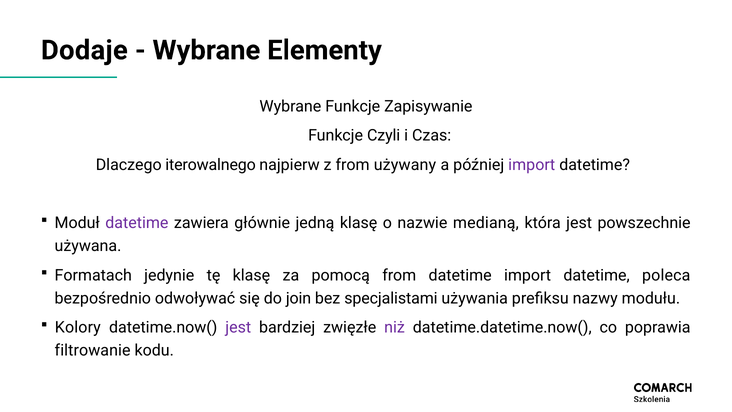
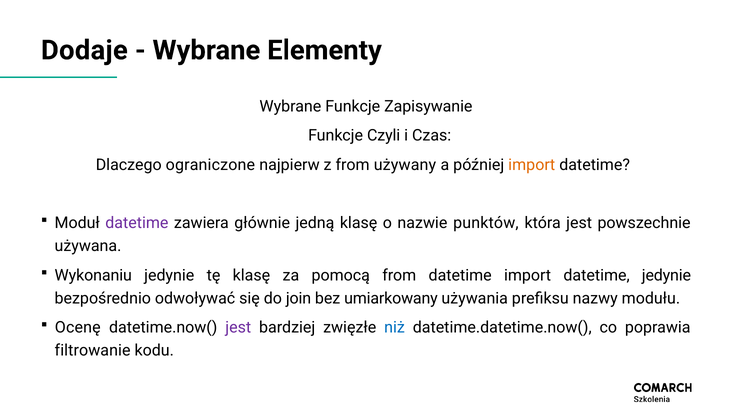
iterowalnego: iterowalnego -> ograniczone
import at (532, 165) colour: purple -> orange
medianą: medianą -> punktów
Formatach: Formatach -> Wykonaniu
datetime poleca: poleca -> jedynie
specjalistami: specjalistami -> umiarkowany
Kolory: Kolory -> Ocenę
niż colour: purple -> blue
